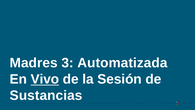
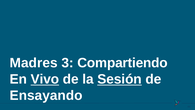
Automatizada: Automatizada -> Compartiendo
Sesión underline: none -> present
Sustancias: Sustancias -> Ensayando
